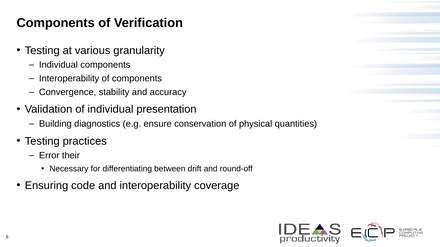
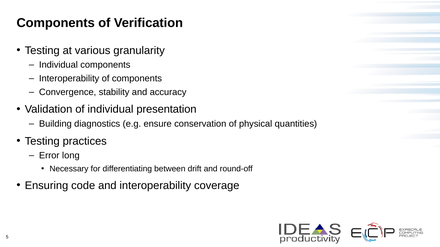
their: their -> long
